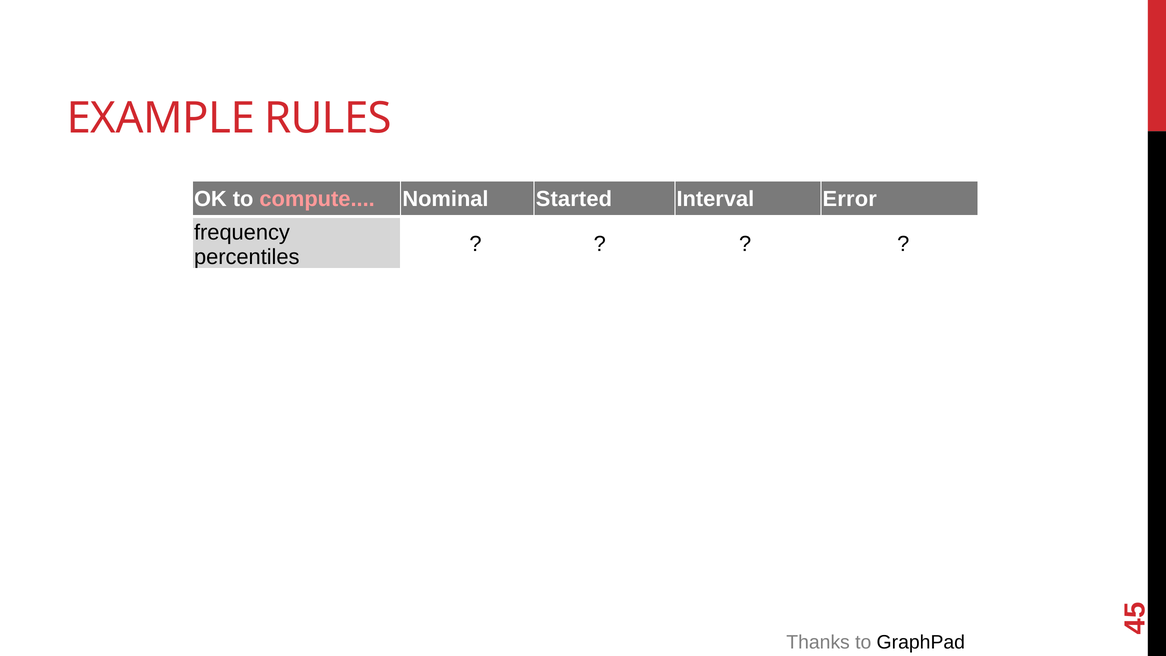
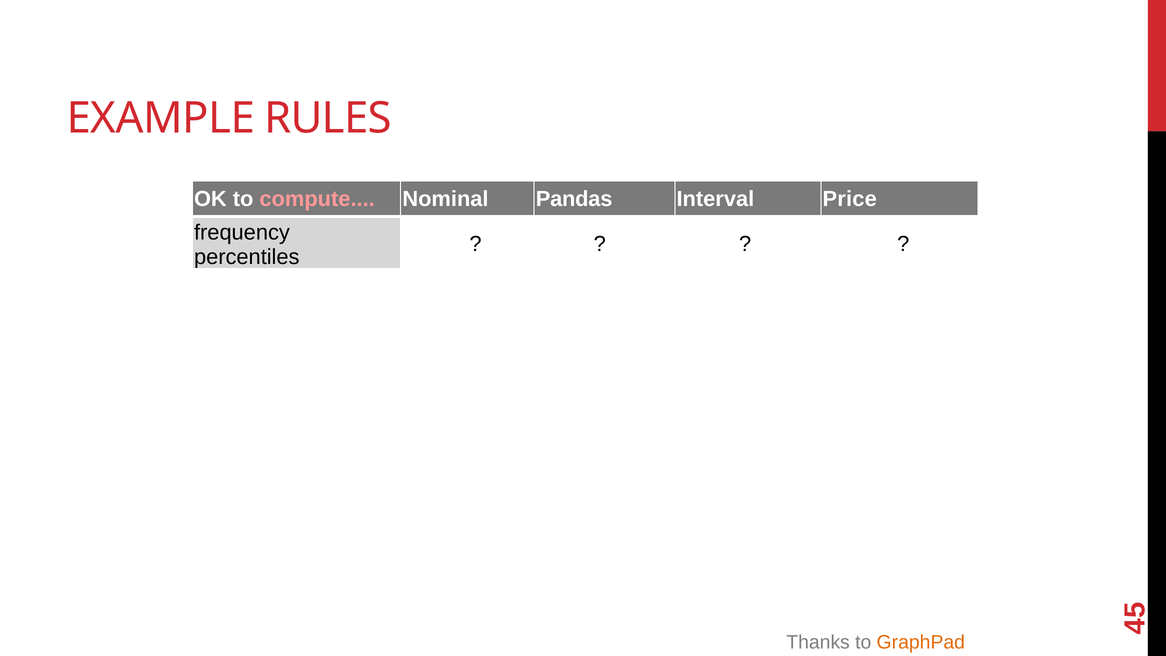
Started: Started -> Pandas
Interval Error: Error -> Price
GraphPad colour: black -> orange
